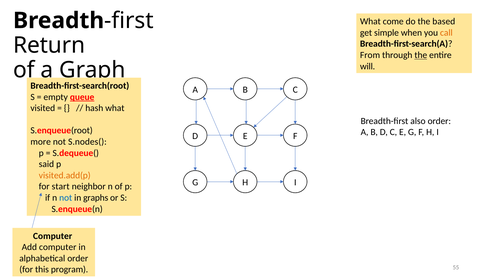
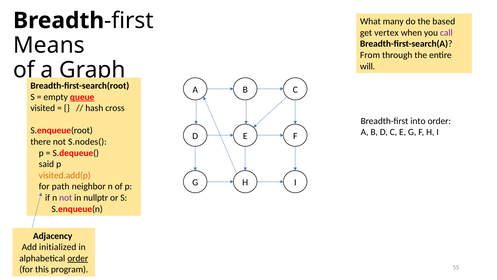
come: come -> many
simple: simple -> vertex
call colour: orange -> purple
Return: Return -> Means
the at (421, 55) underline: present -> none
hash what: what -> cross
also: also -> into
more: more -> there
start: start -> path
not at (66, 197) colour: blue -> purple
graphs: graphs -> nullptr
Computer at (53, 236): Computer -> Adjacency
Add computer: computer -> initialized
order at (78, 258) underline: none -> present
